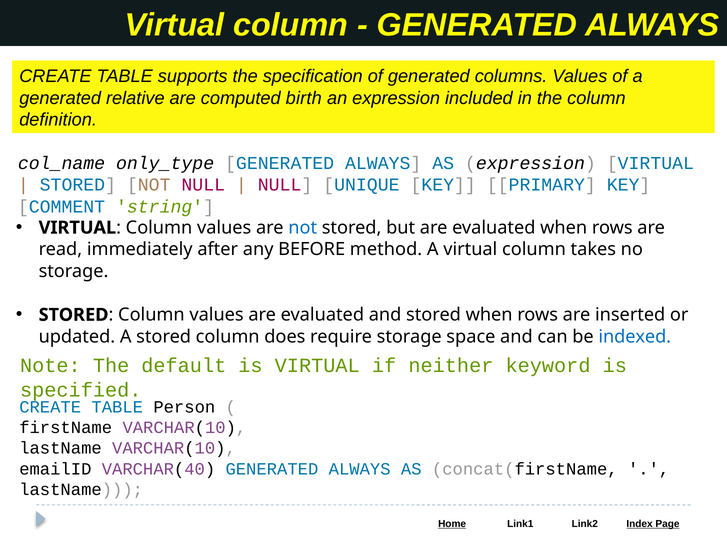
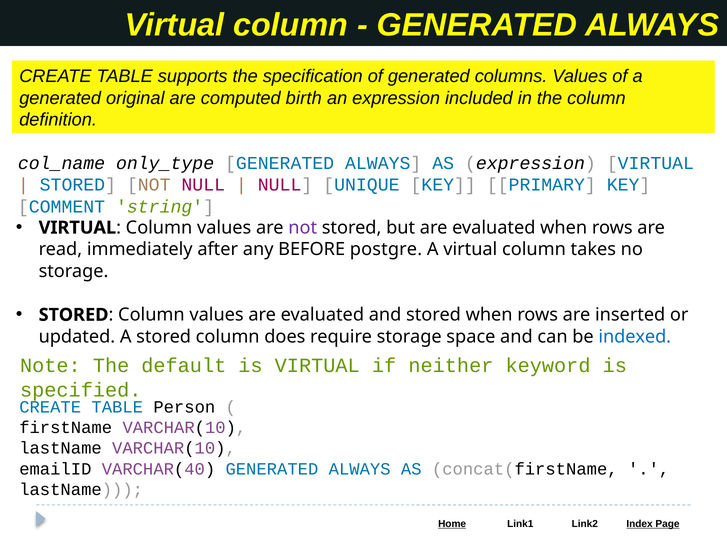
relative: relative -> original
not at (303, 228) colour: blue -> purple
method: method -> postgre
